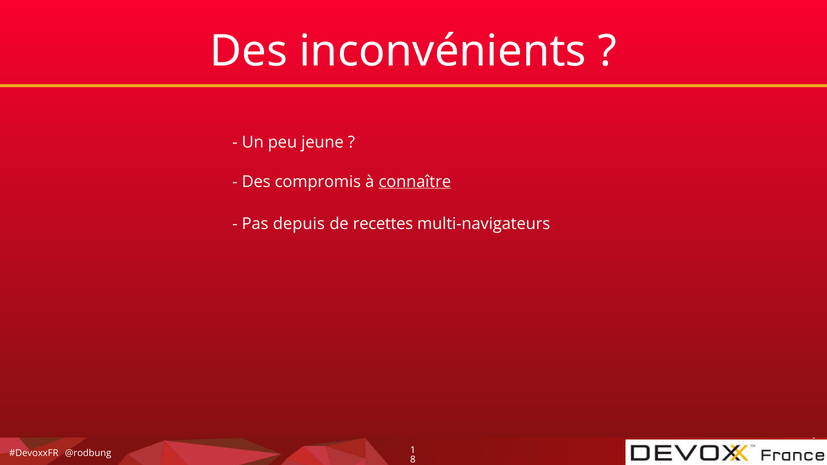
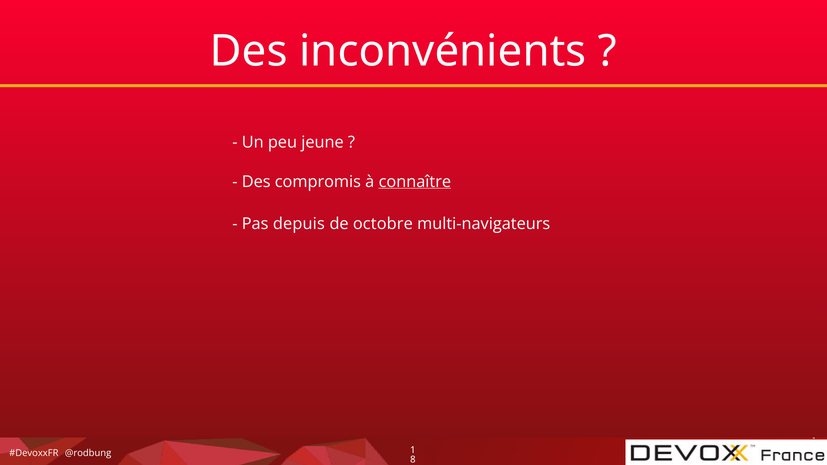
recettes: recettes -> octobre
